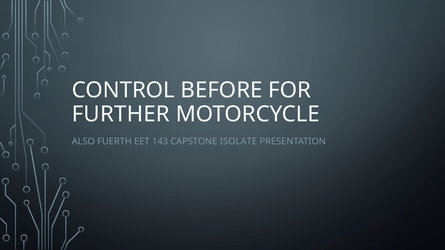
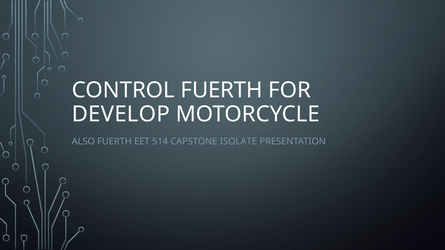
CONTROL BEFORE: BEFORE -> FUERTH
FURTHER: FURTHER -> DEVELOP
143: 143 -> 514
